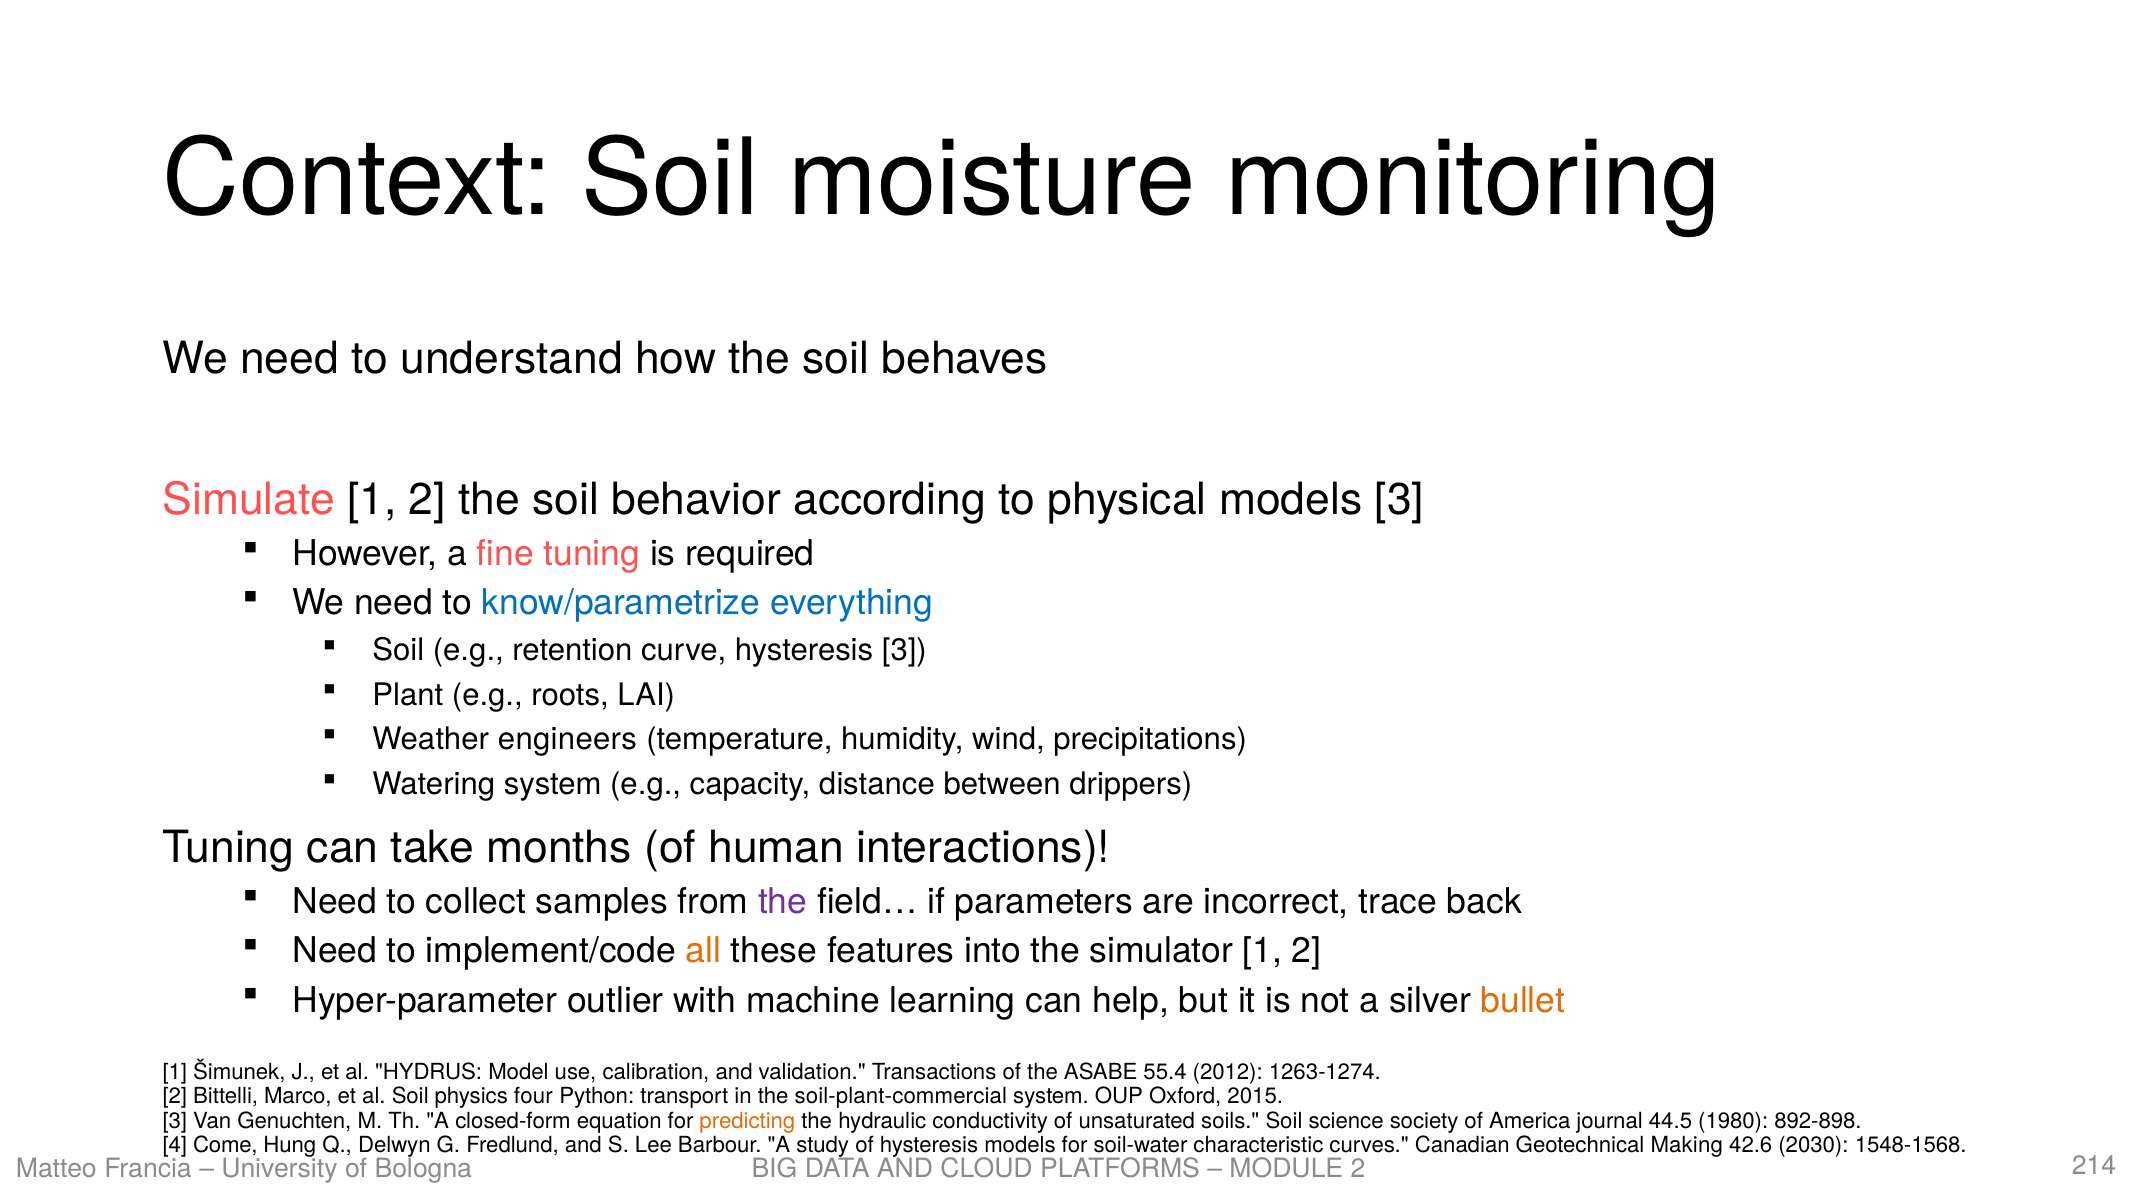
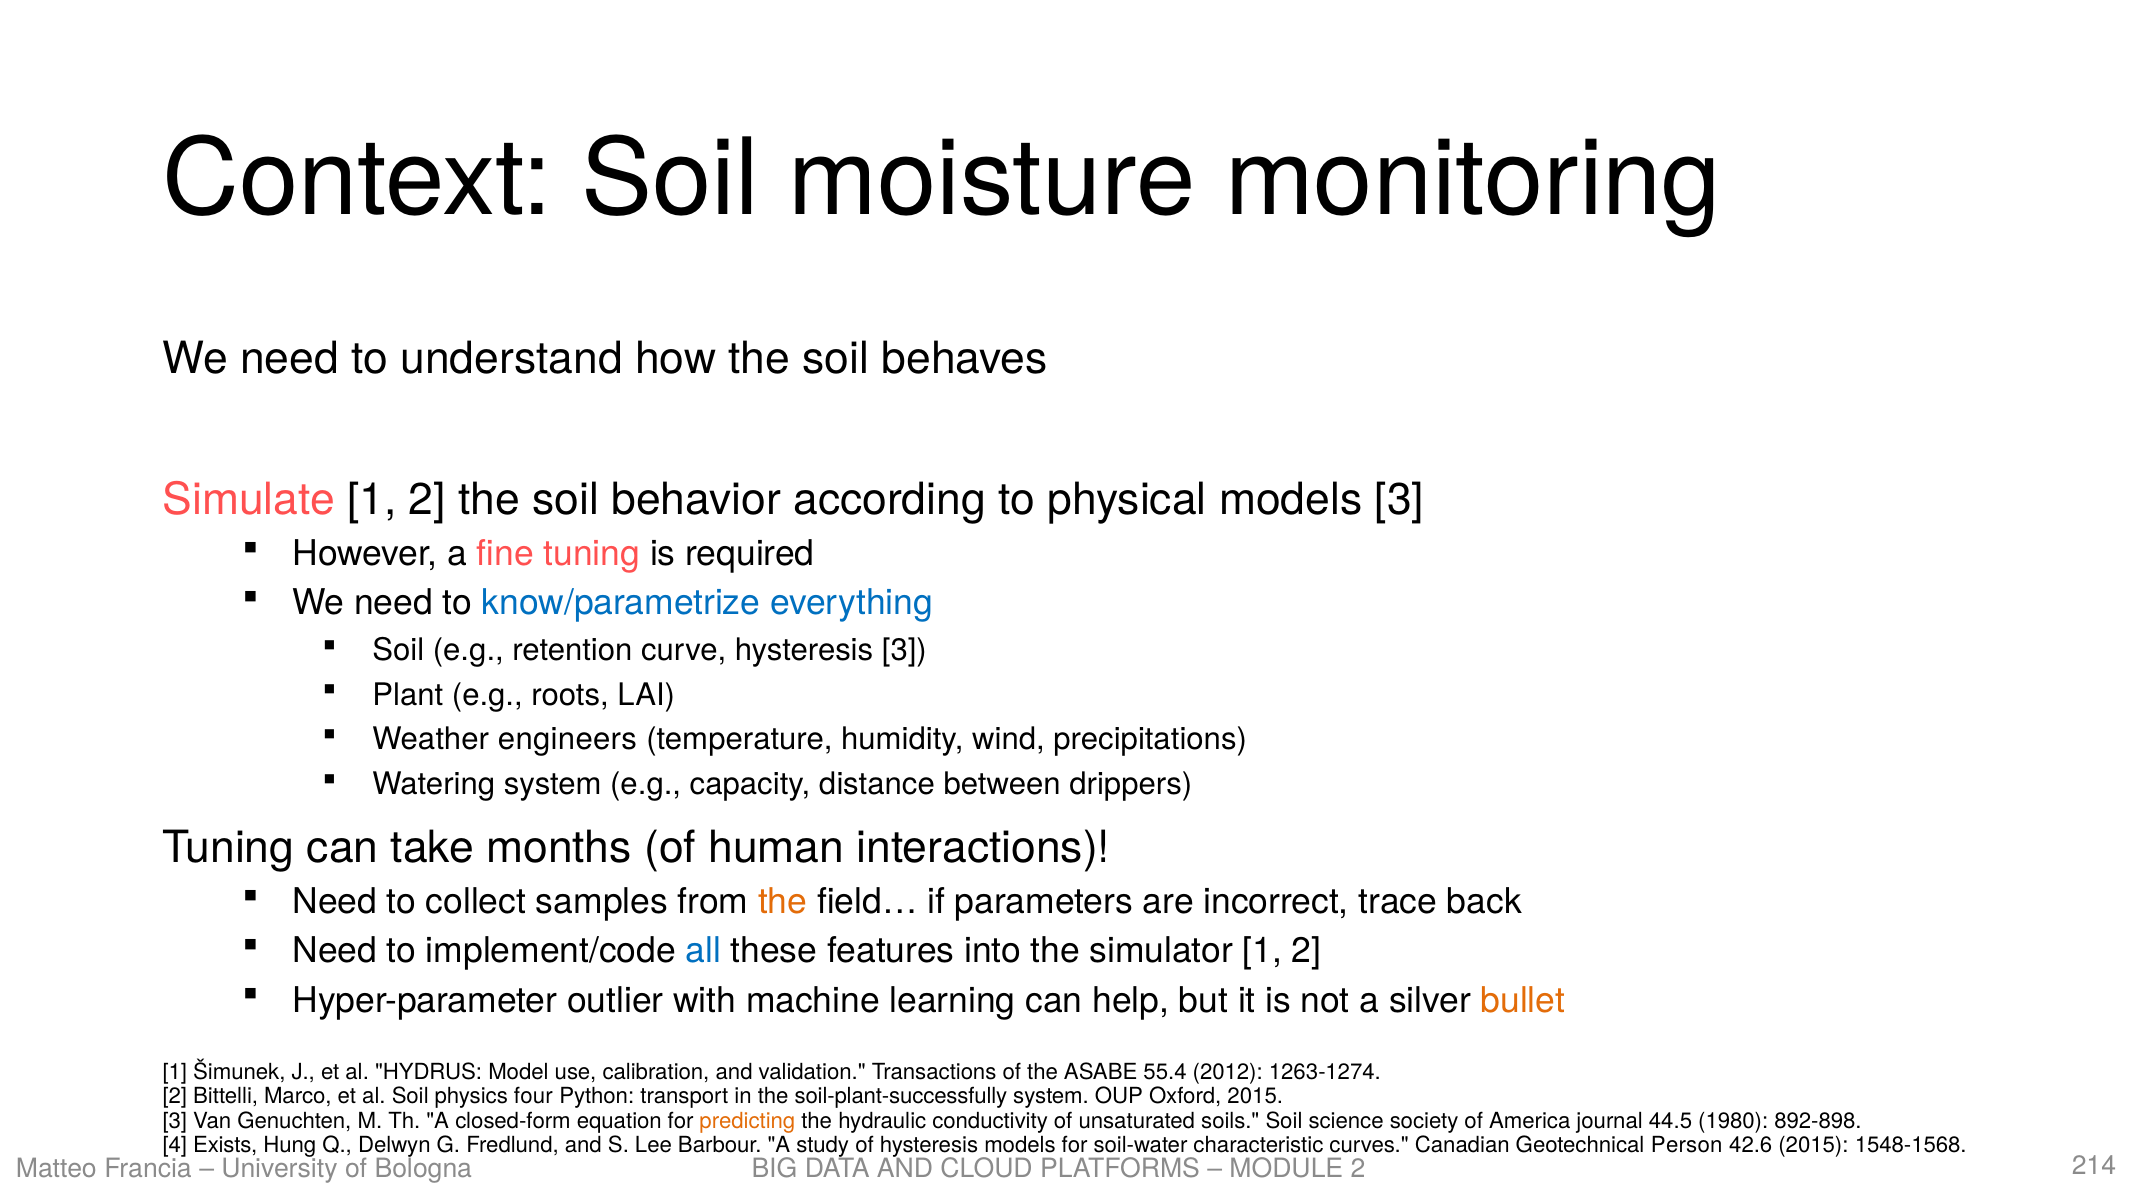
the at (783, 902) colour: purple -> orange
all colour: orange -> blue
soil-plant-commercial: soil-plant-commercial -> soil-plant-successfully
Come: Come -> Exists
Making: Making -> Person
42.6 2030: 2030 -> 2015
